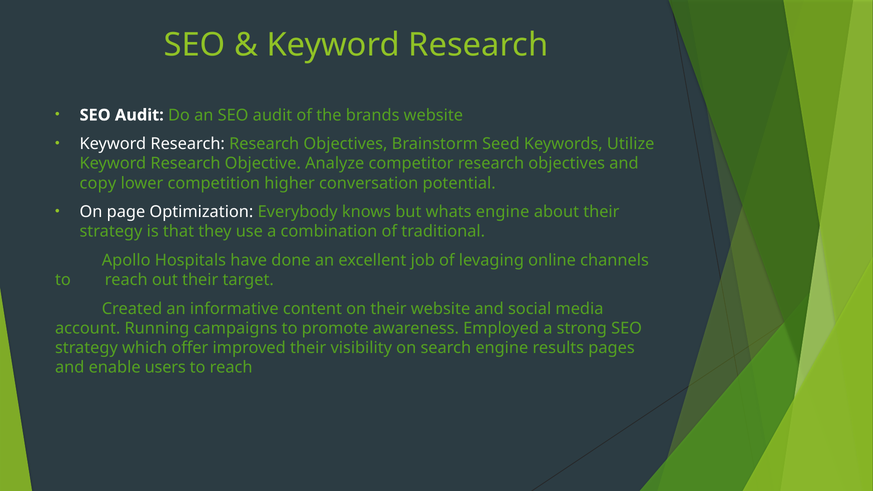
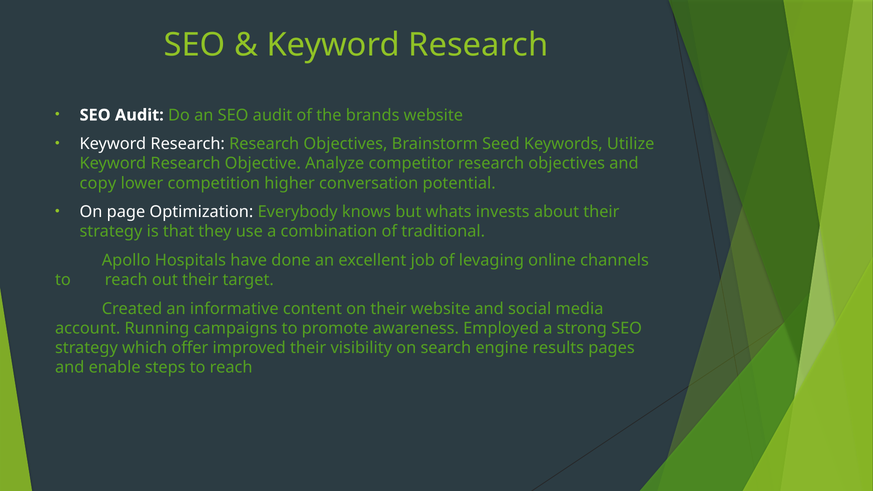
whats engine: engine -> invests
users: users -> steps
